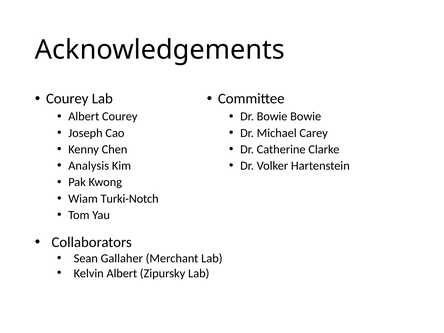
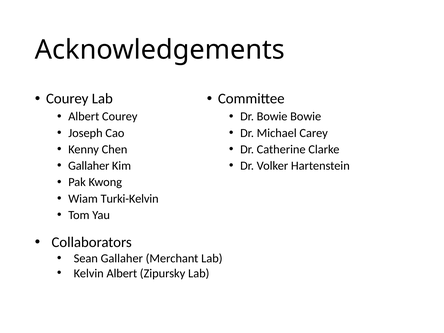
Analysis at (89, 166): Analysis -> Gallaher
Turki-Notch: Turki-Notch -> Turki-Kelvin
